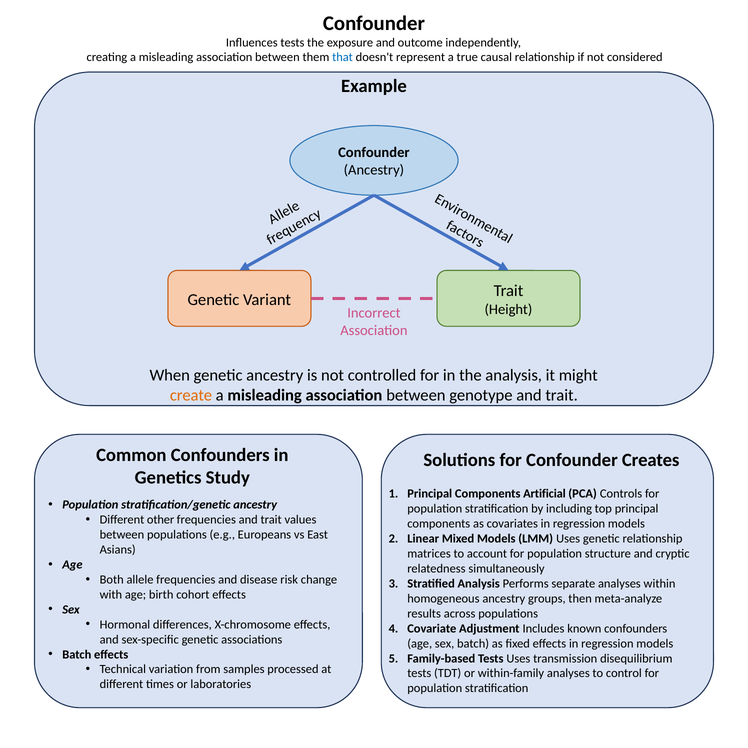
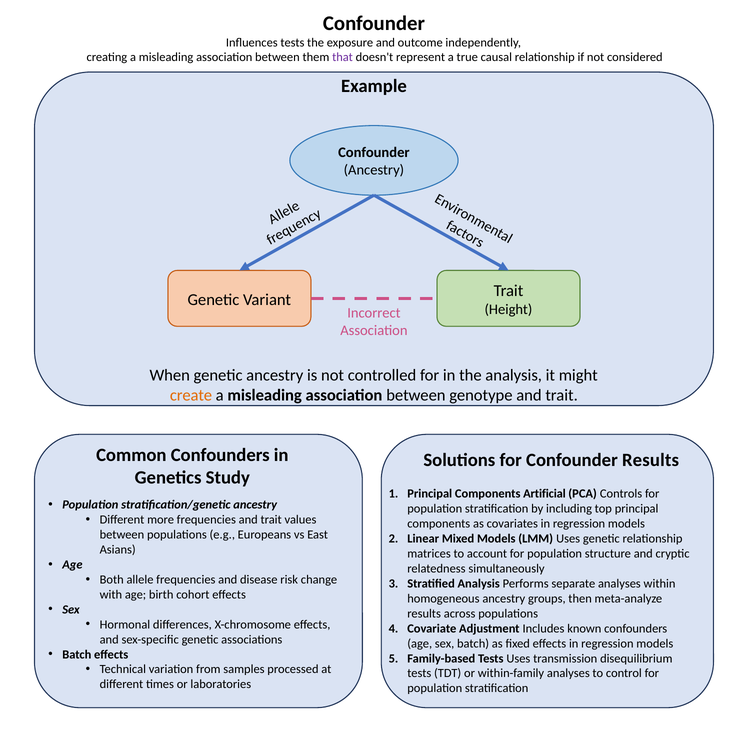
that colour: blue -> purple
Confounder Creates: Creates -> Results
other: other -> more
